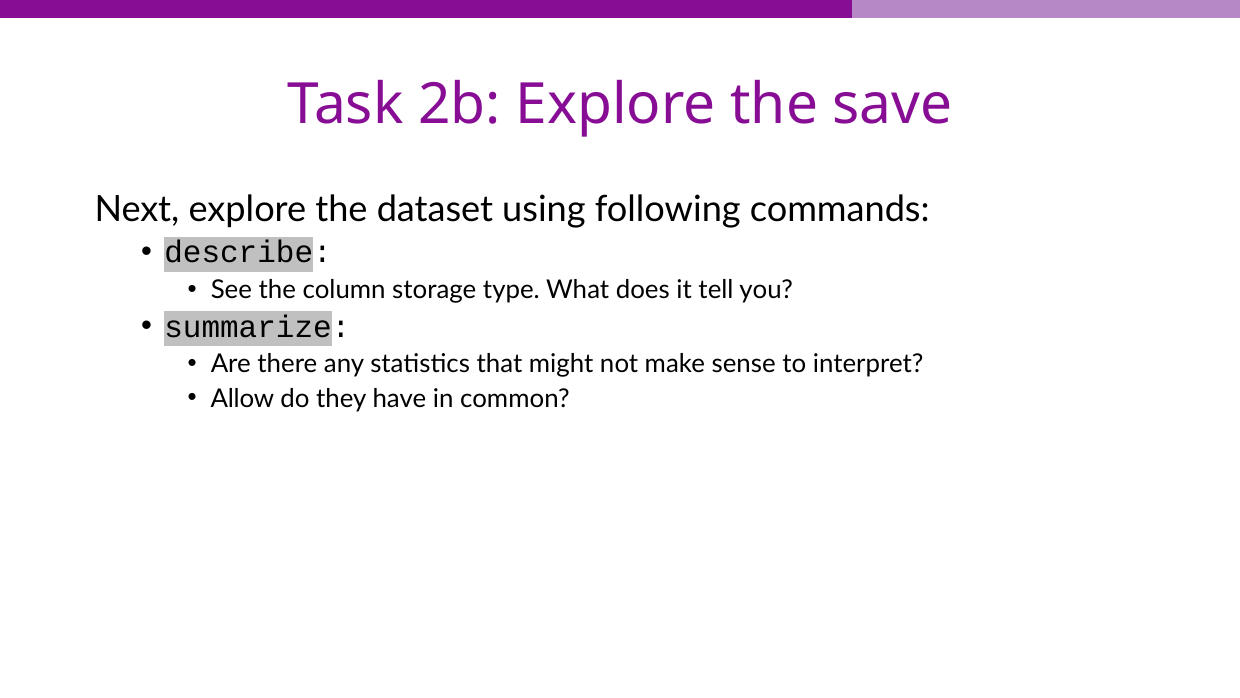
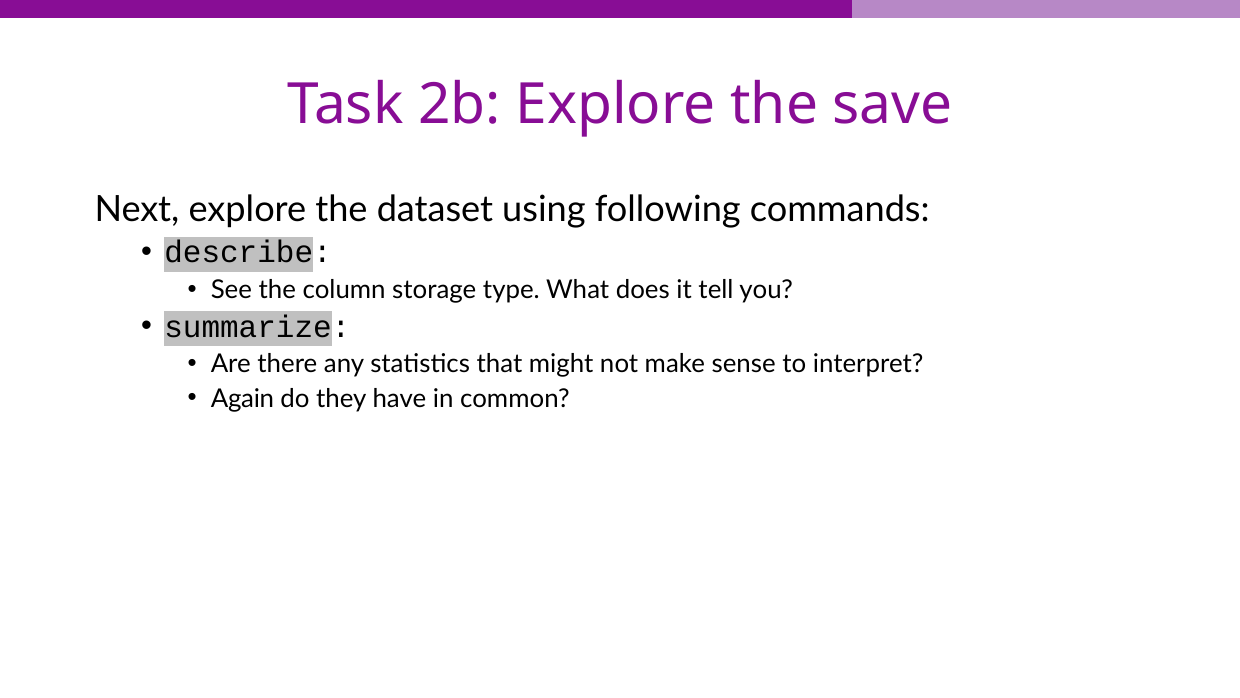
Allow: Allow -> Again
